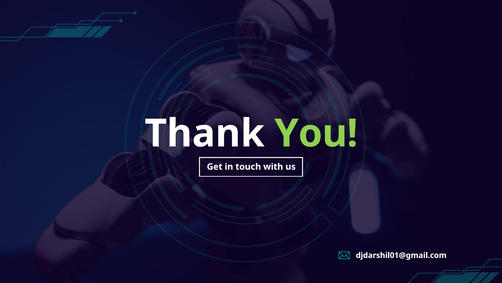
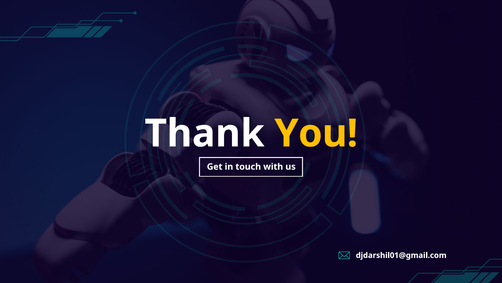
You colour: light green -> yellow
